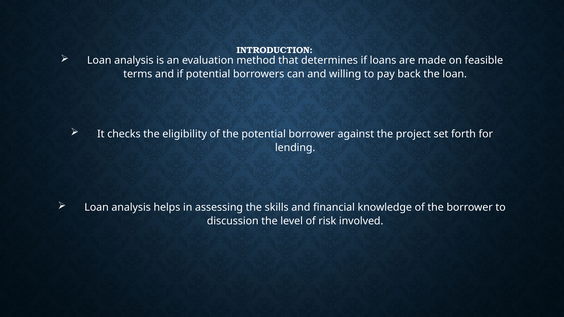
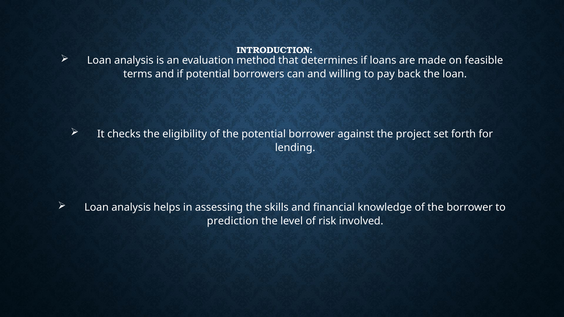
discussion: discussion -> prediction
